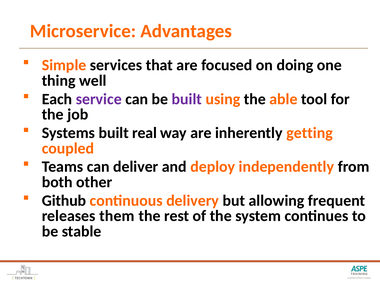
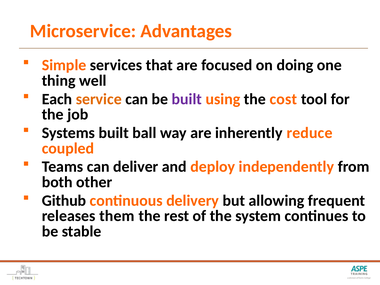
service colour: purple -> orange
able: able -> cost
real: real -> ball
getting: getting -> reduce
